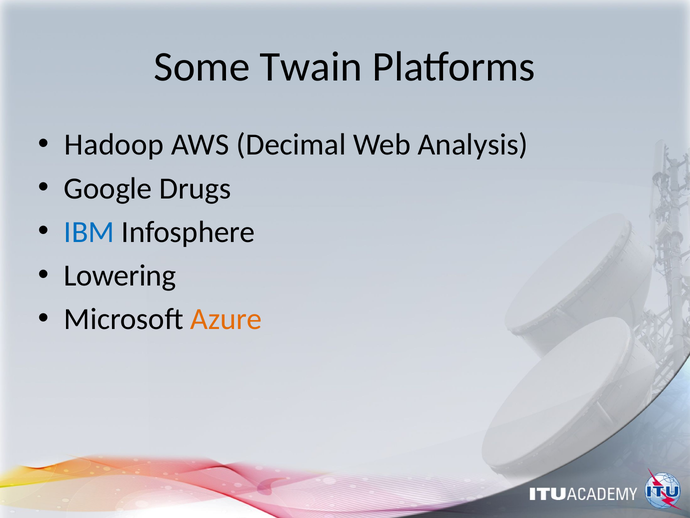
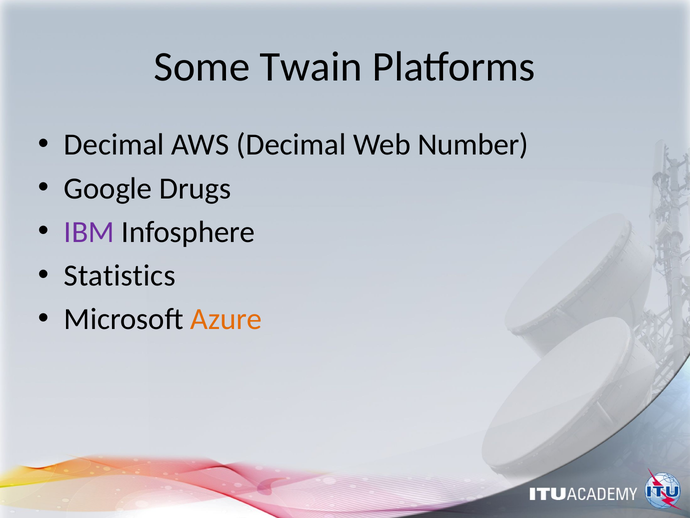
Hadoop at (114, 145): Hadoop -> Decimal
Analysis: Analysis -> Number
IBM colour: blue -> purple
Lowering: Lowering -> Statistics
